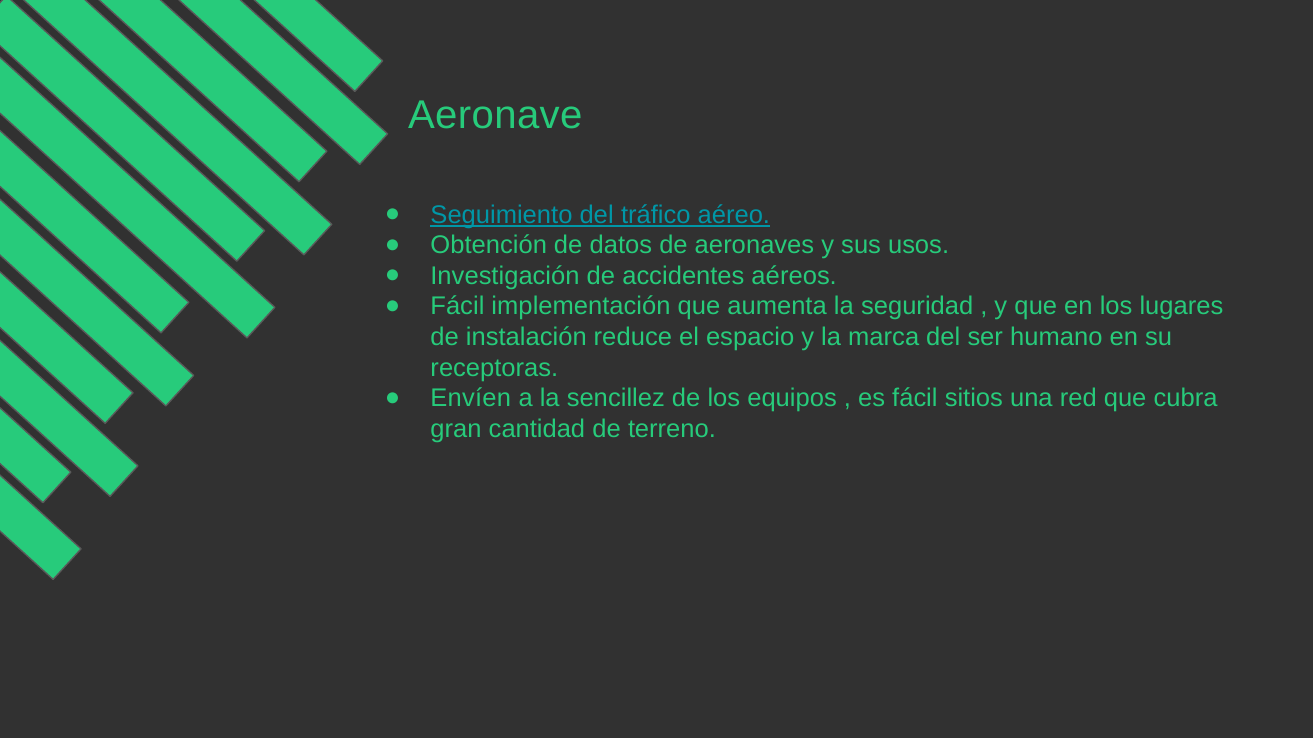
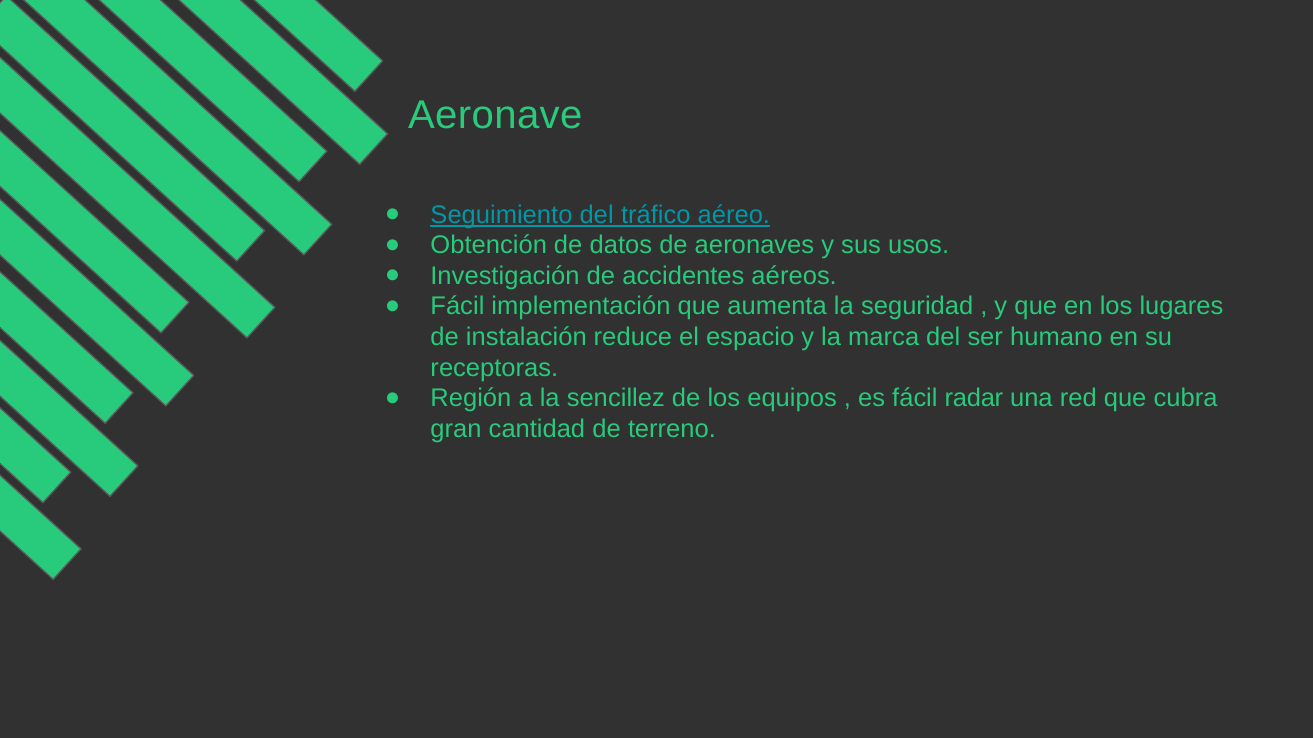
Envíen: Envíen -> Región
sitios: sitios -> radar
